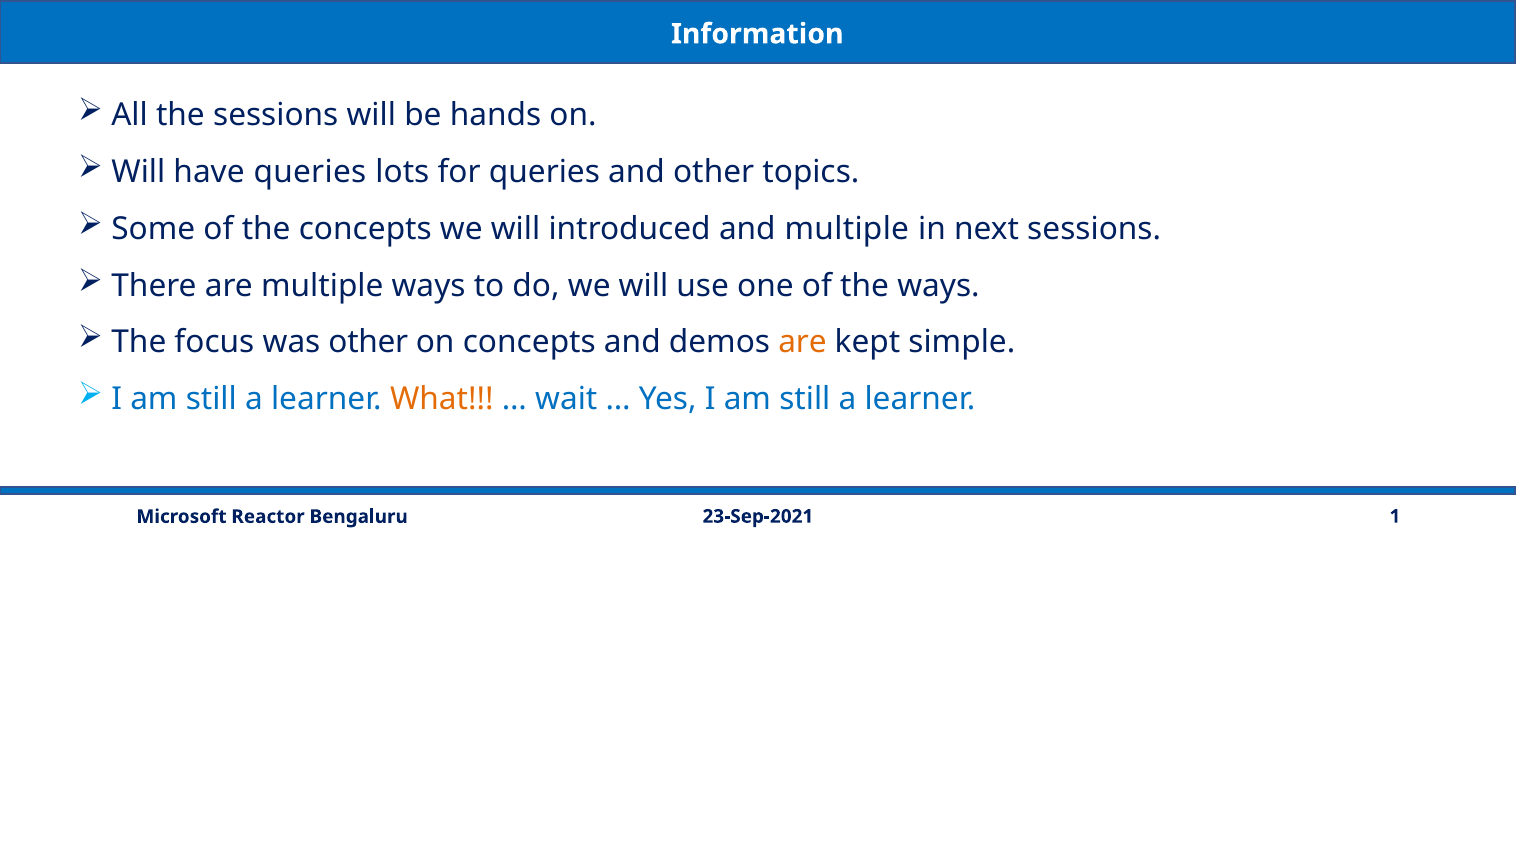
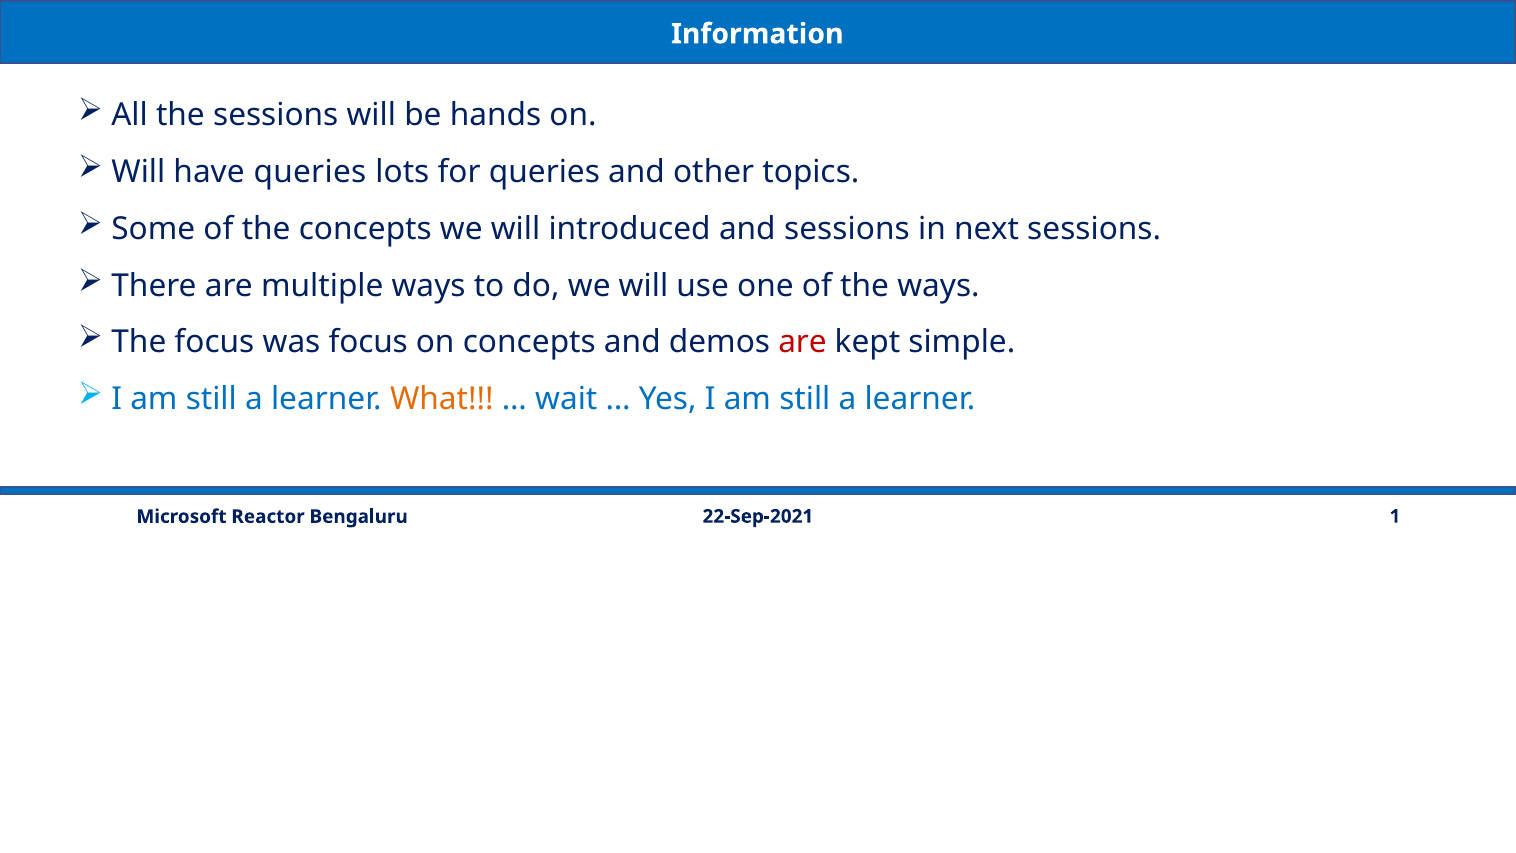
and multiple: multiple -> sessions
was other: other -> focus
are at (803, 342) colour: orange -> red
23-Sep-2021: 23-Sep-2021 -> 22-Sep-2021
